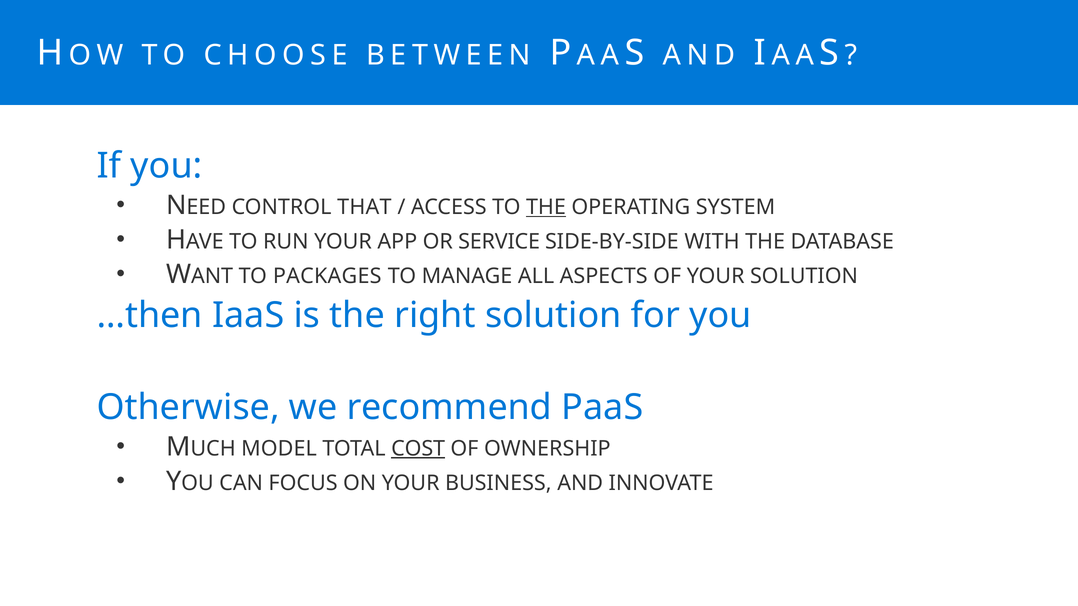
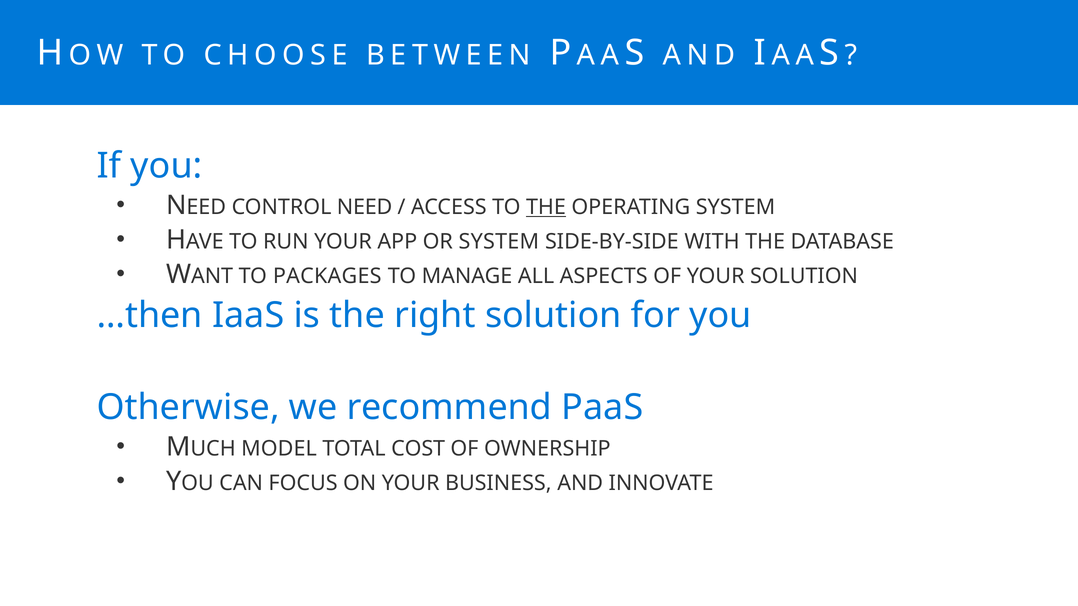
THAT: THAT -> NEED
OR SERVICE: SERVICE -> SYSTEM
COST underline: present -> none
